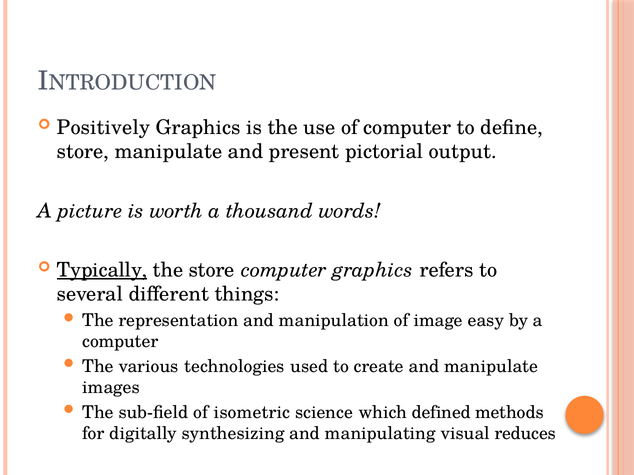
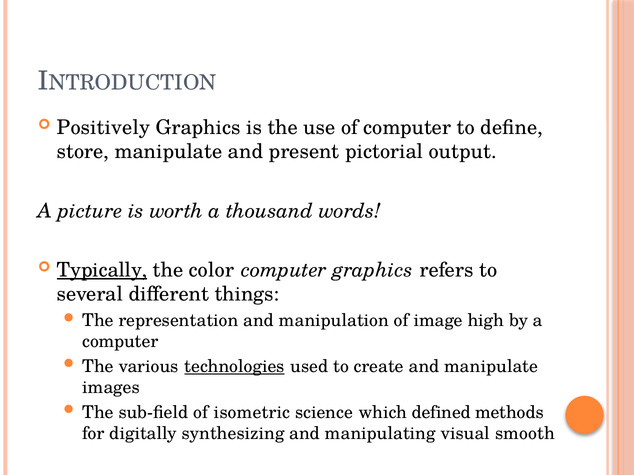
the store: store -> color
easy: easy -> high
technologies underline: none -> present
reduces: reduces -> smooth
